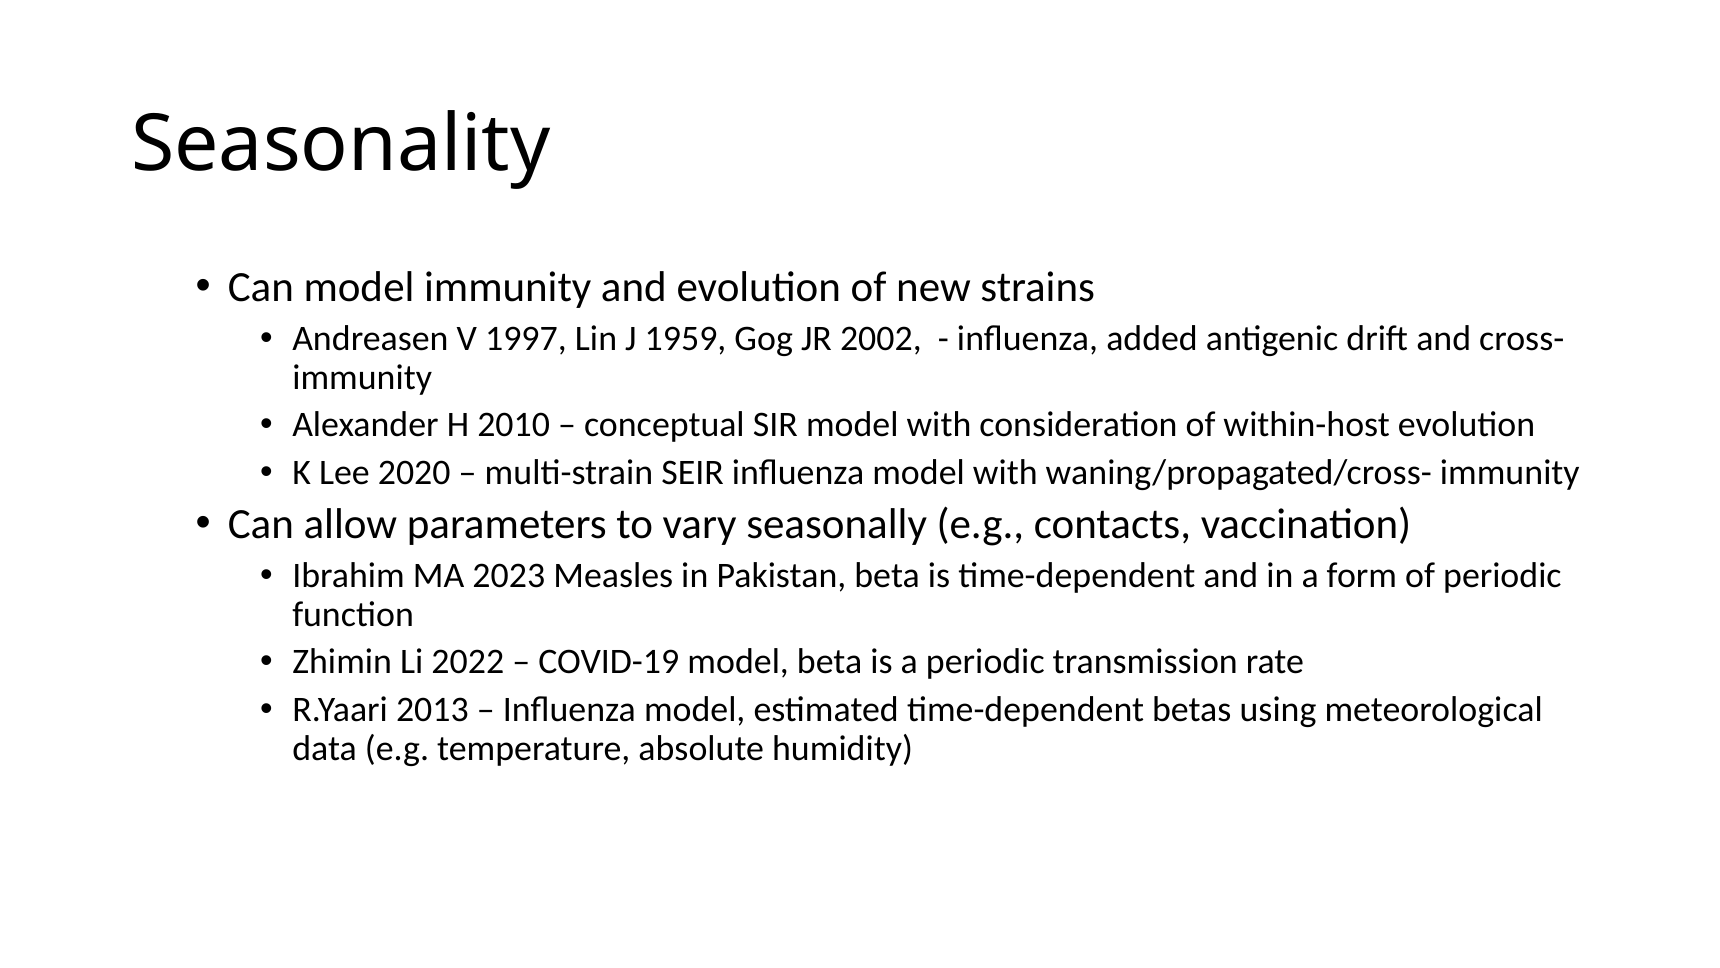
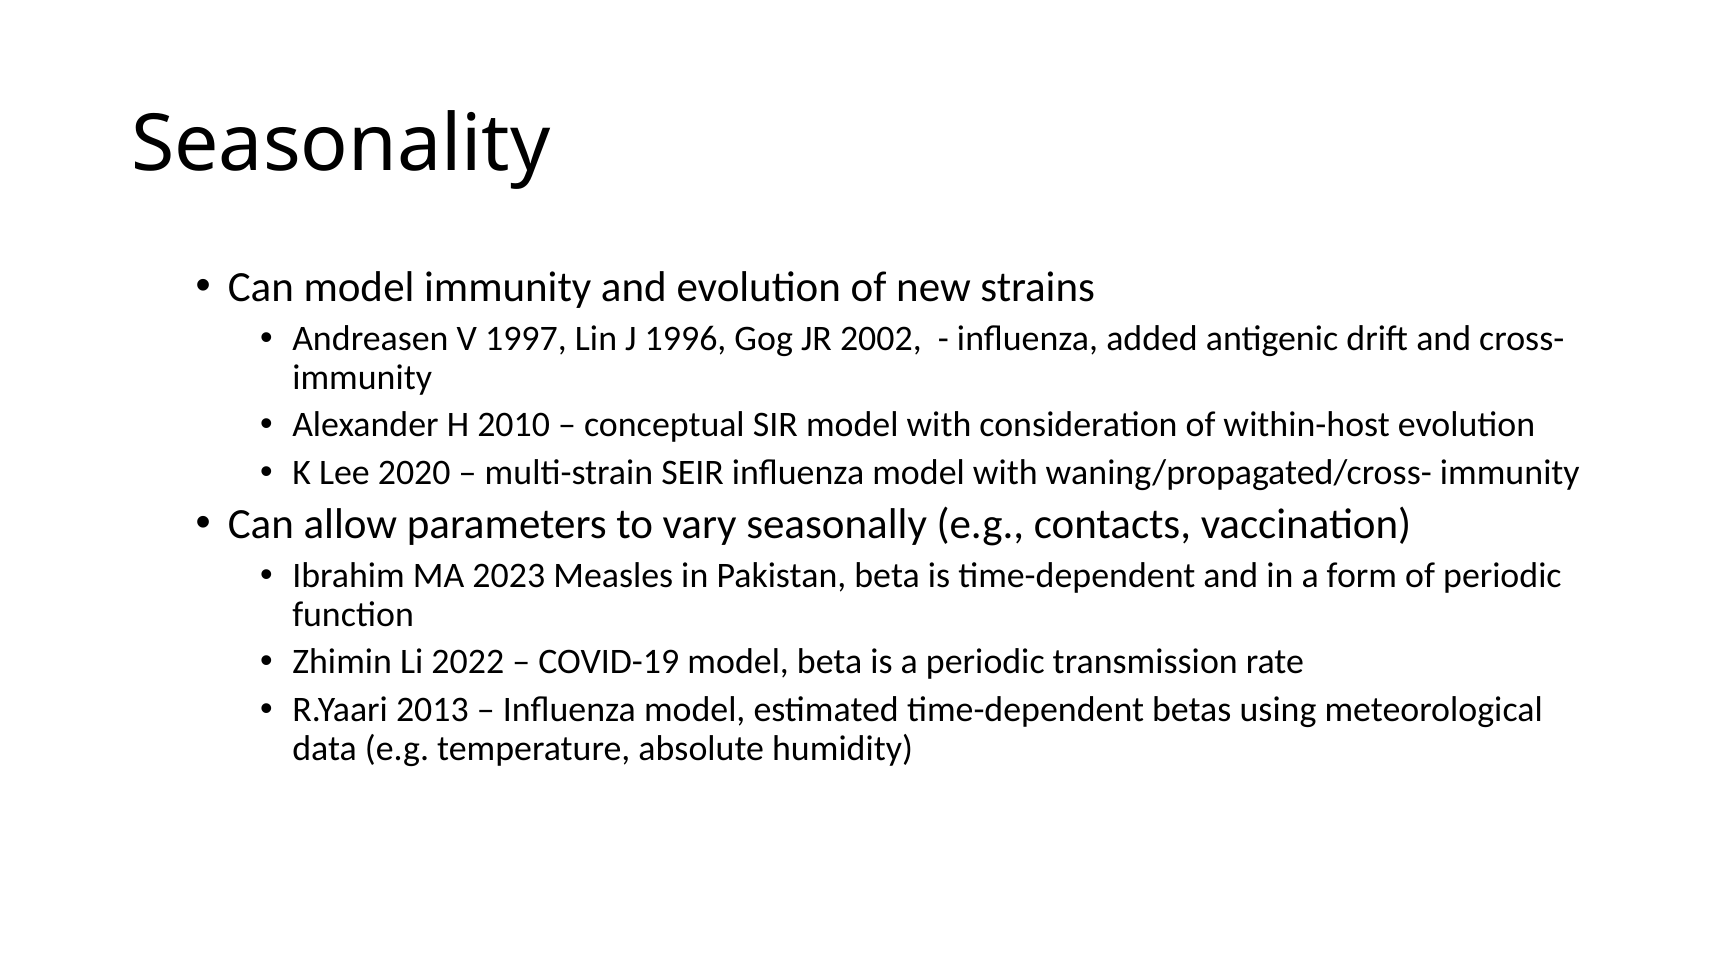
1959: 1959 -> 1996
